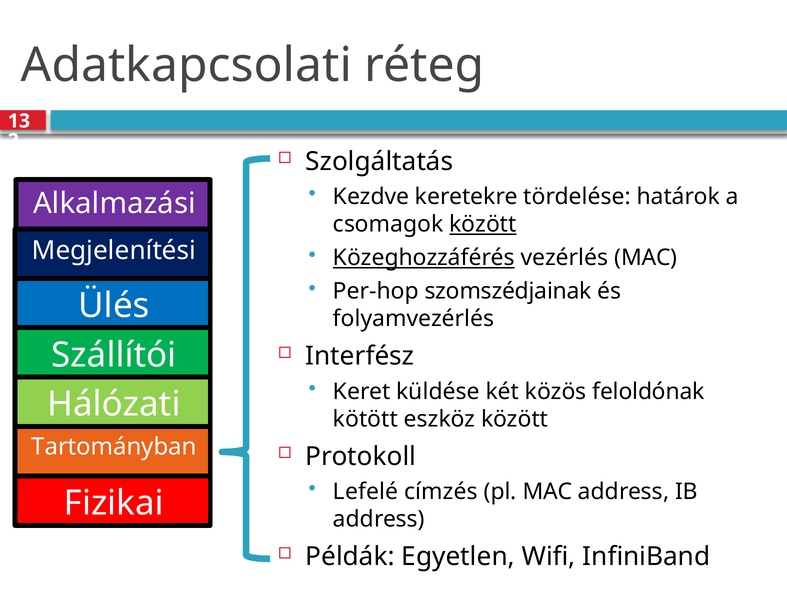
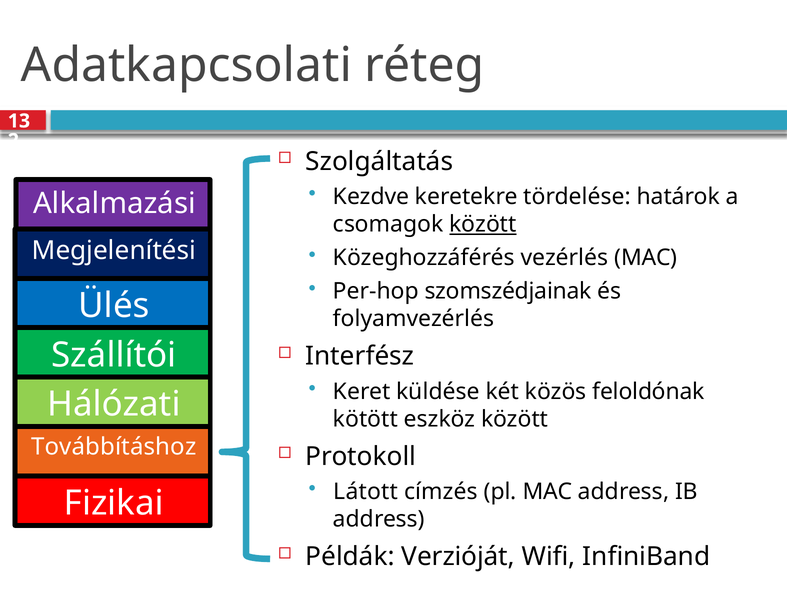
Közeghozzáférés underline: present -> none
Tartományban: Tartományban -> Továbbításhoz
Lefelé: Lefelé -> Látott
Egyetlen: Egyetlen -> Verzióját
